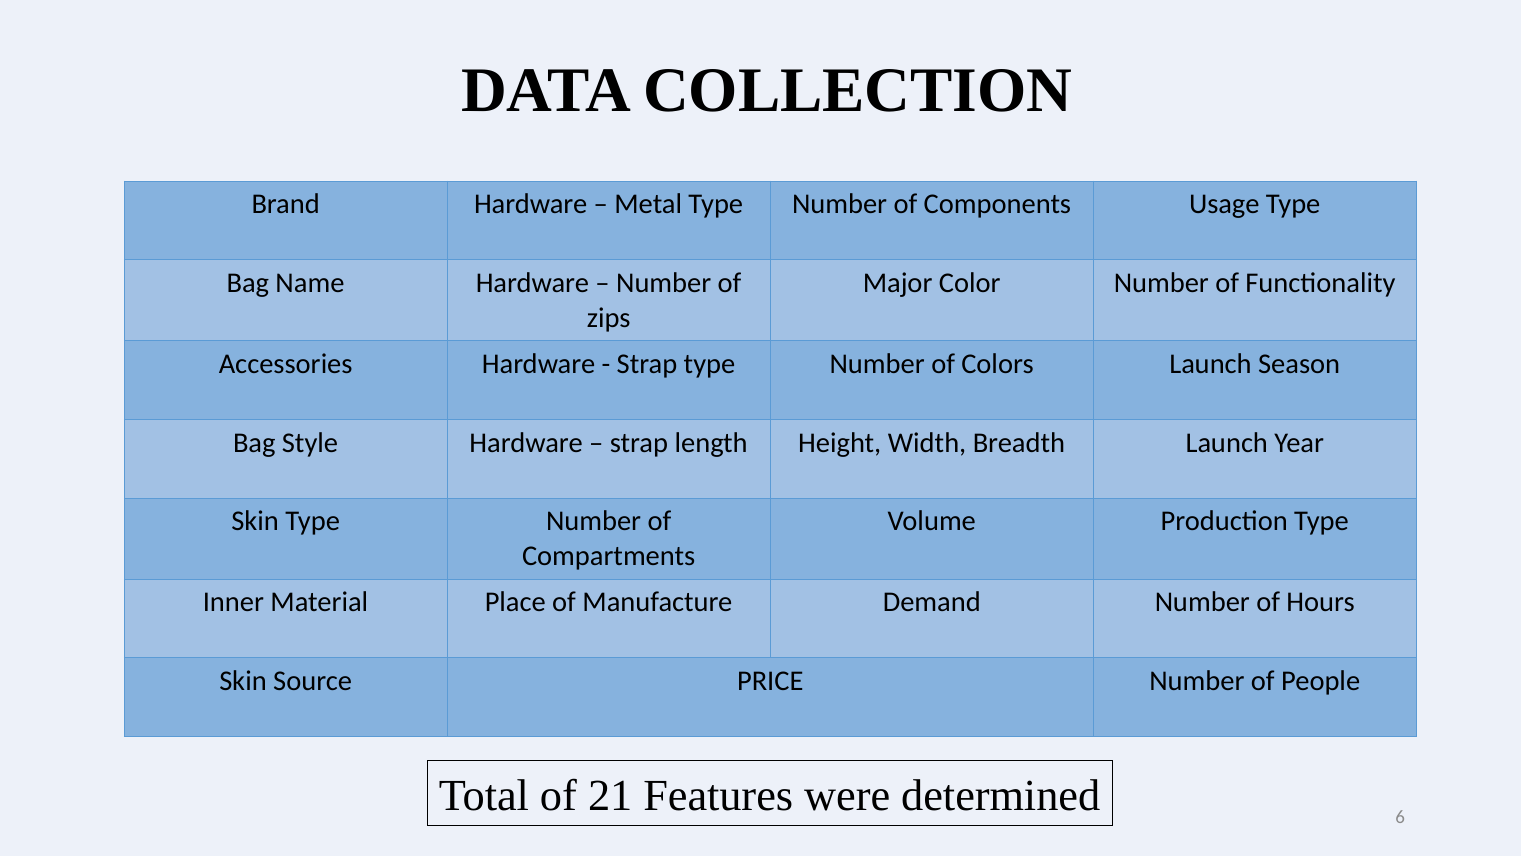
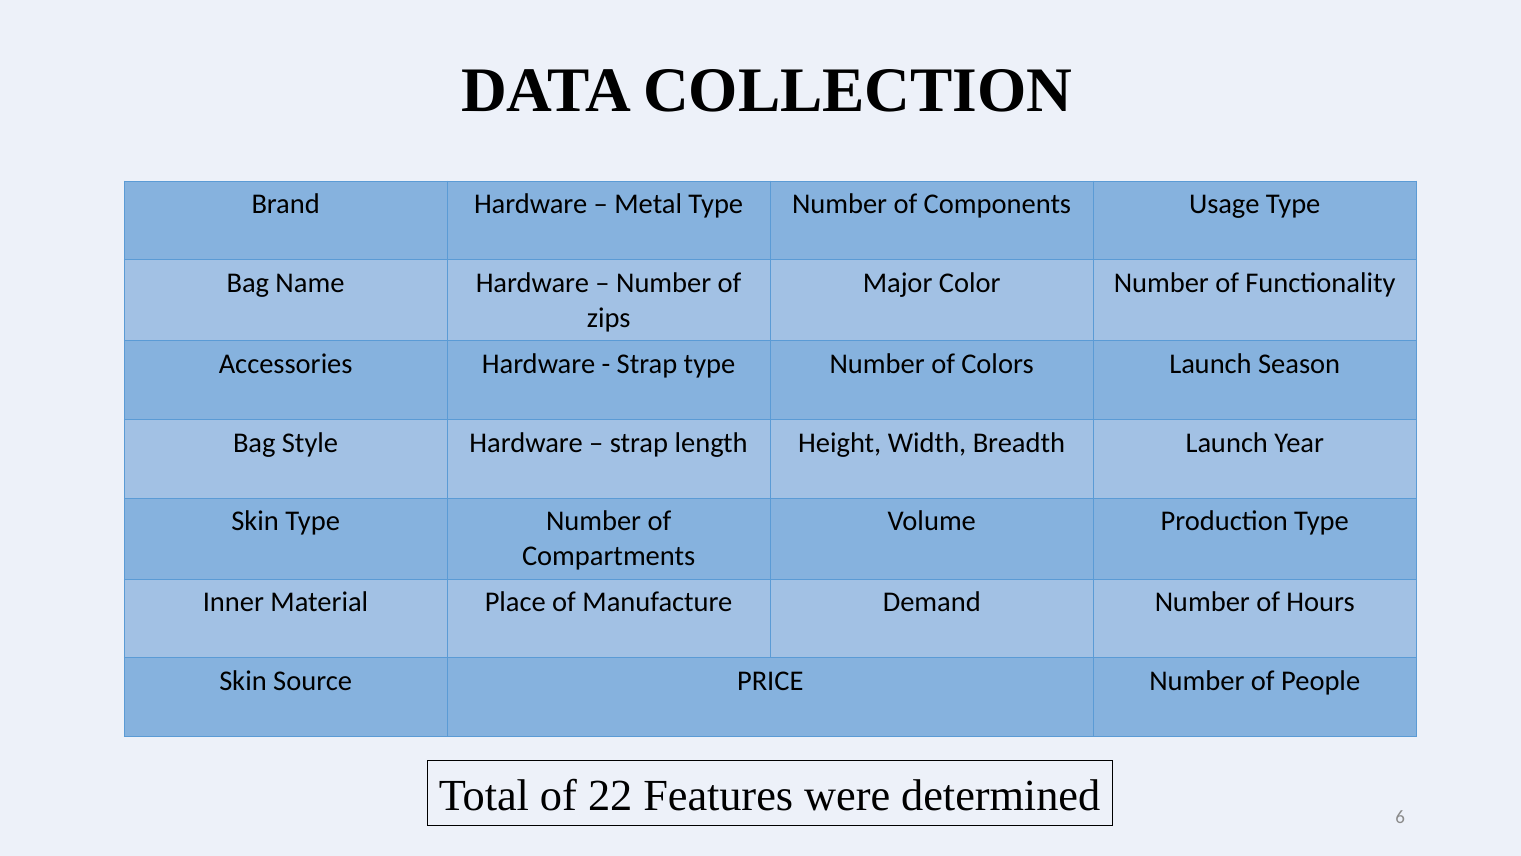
21: 21 -> 22
